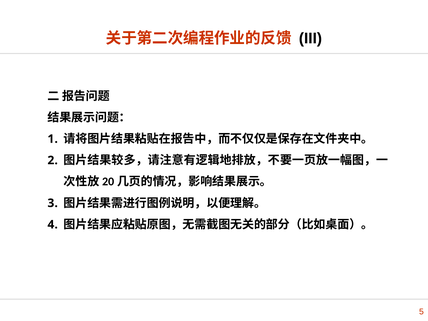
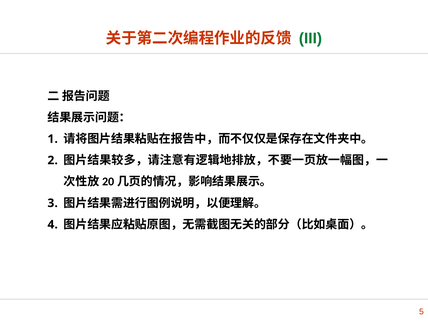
III colour: black -> green
